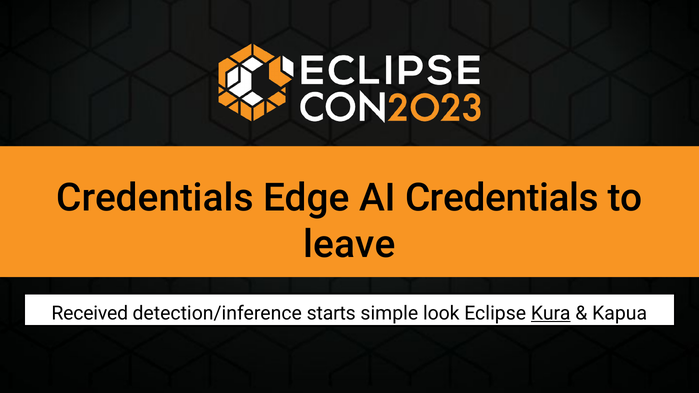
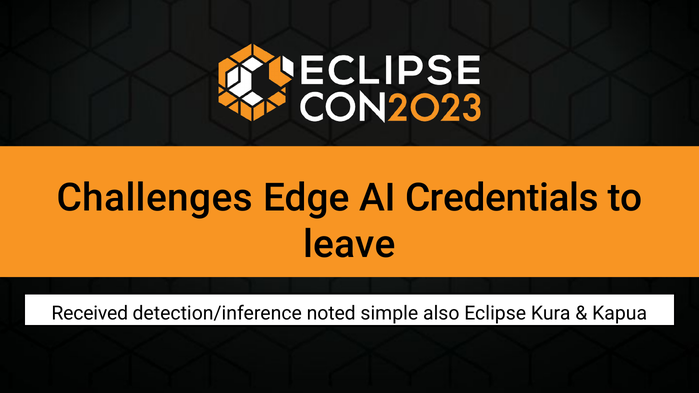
Credentials at (155, 198): Credentials -> Challenges
starts: starts -> noted
look: look -> also
Kura underline: present -> none
